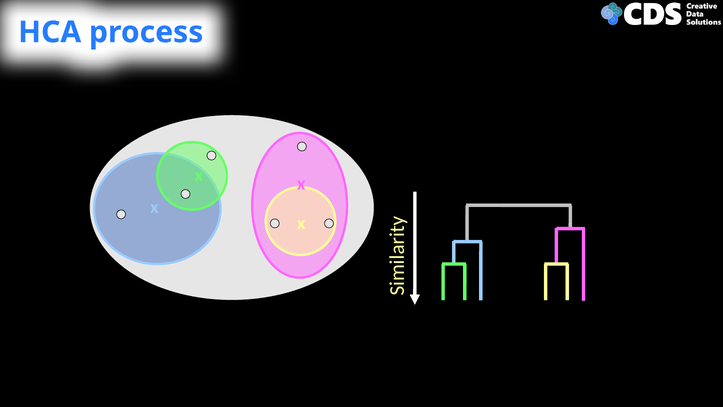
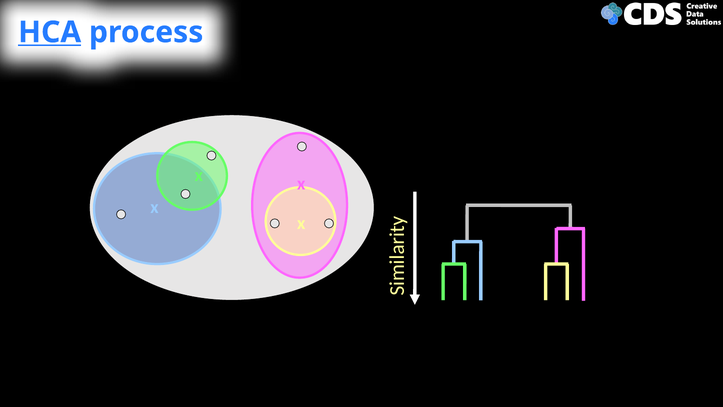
HCA underline: none -> present
